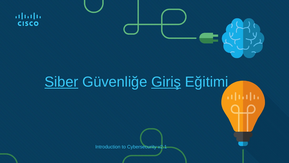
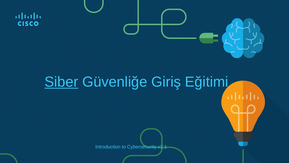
Giriş underline: present -> none
